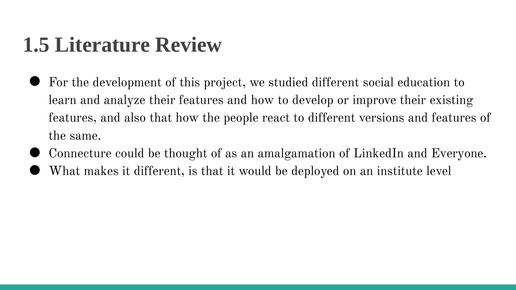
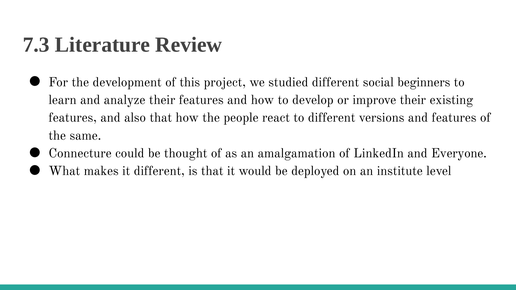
1.5: 1.5 -> 7.3
education: education -> beginners
